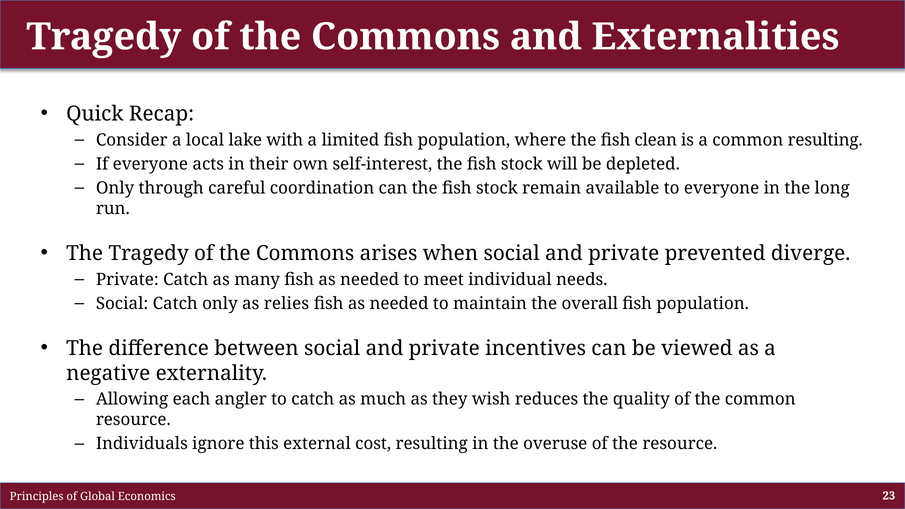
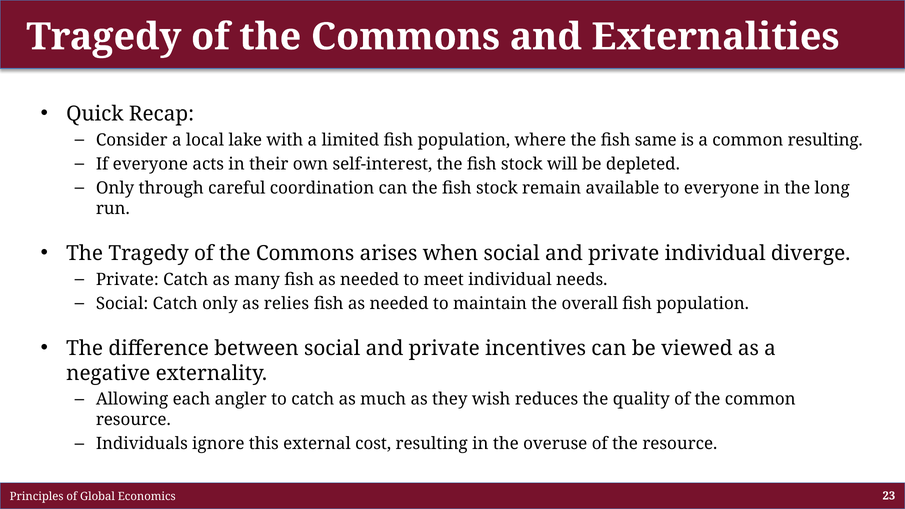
clean: clean -> same
private prevented: prevented -> individual
